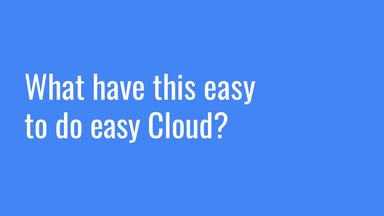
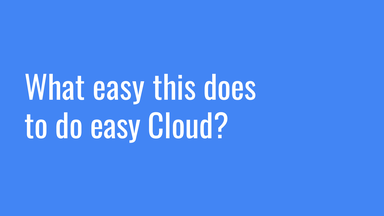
What have: have -> easy
this easy: easy -> does
